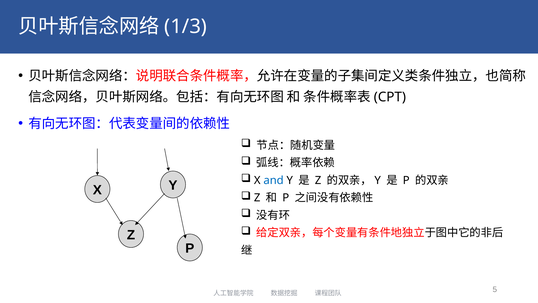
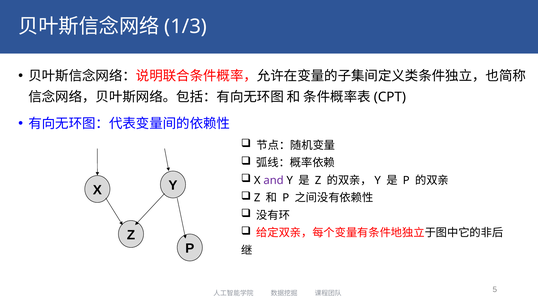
and colour: blue -> purple
